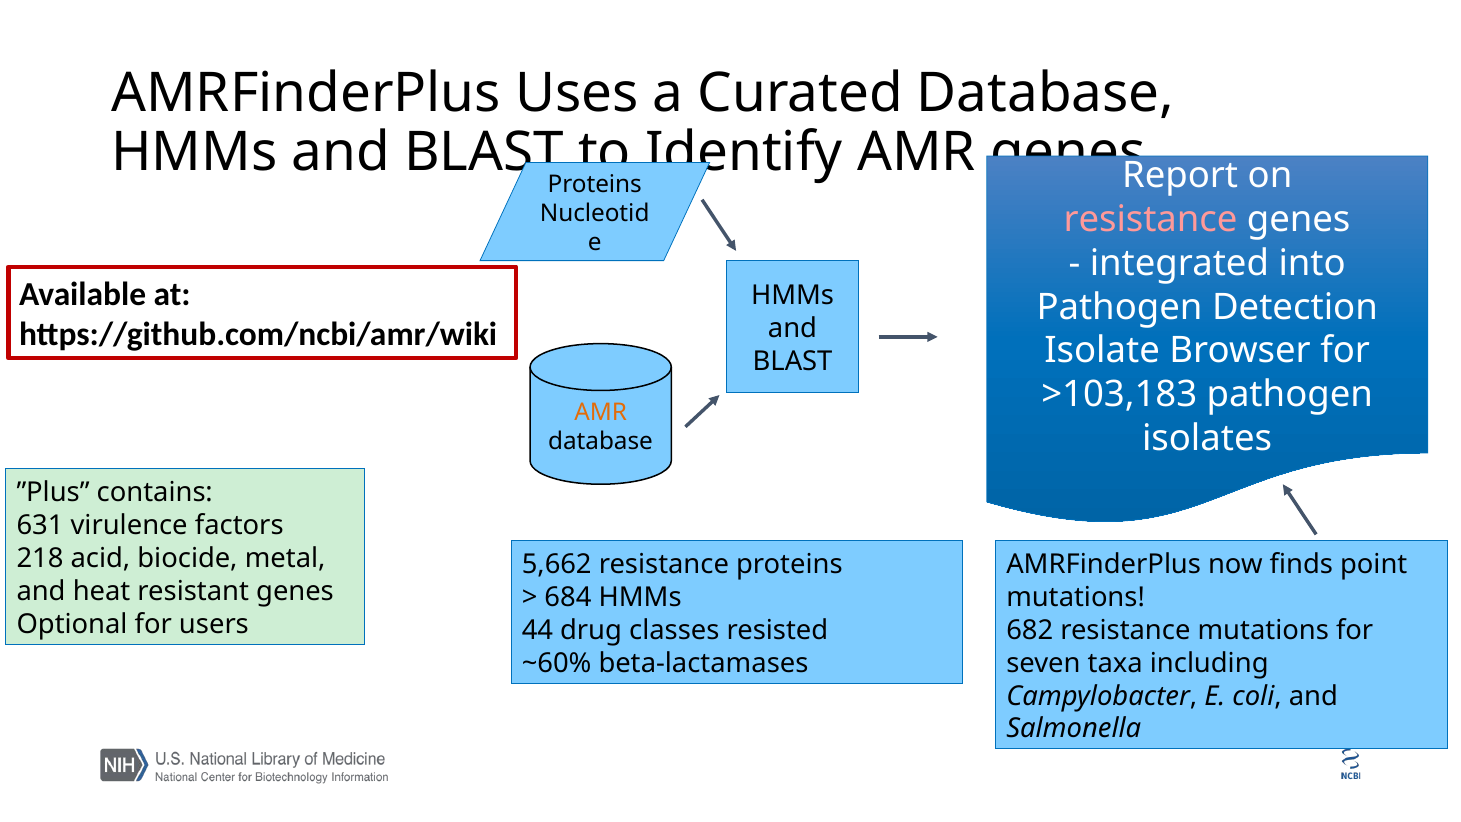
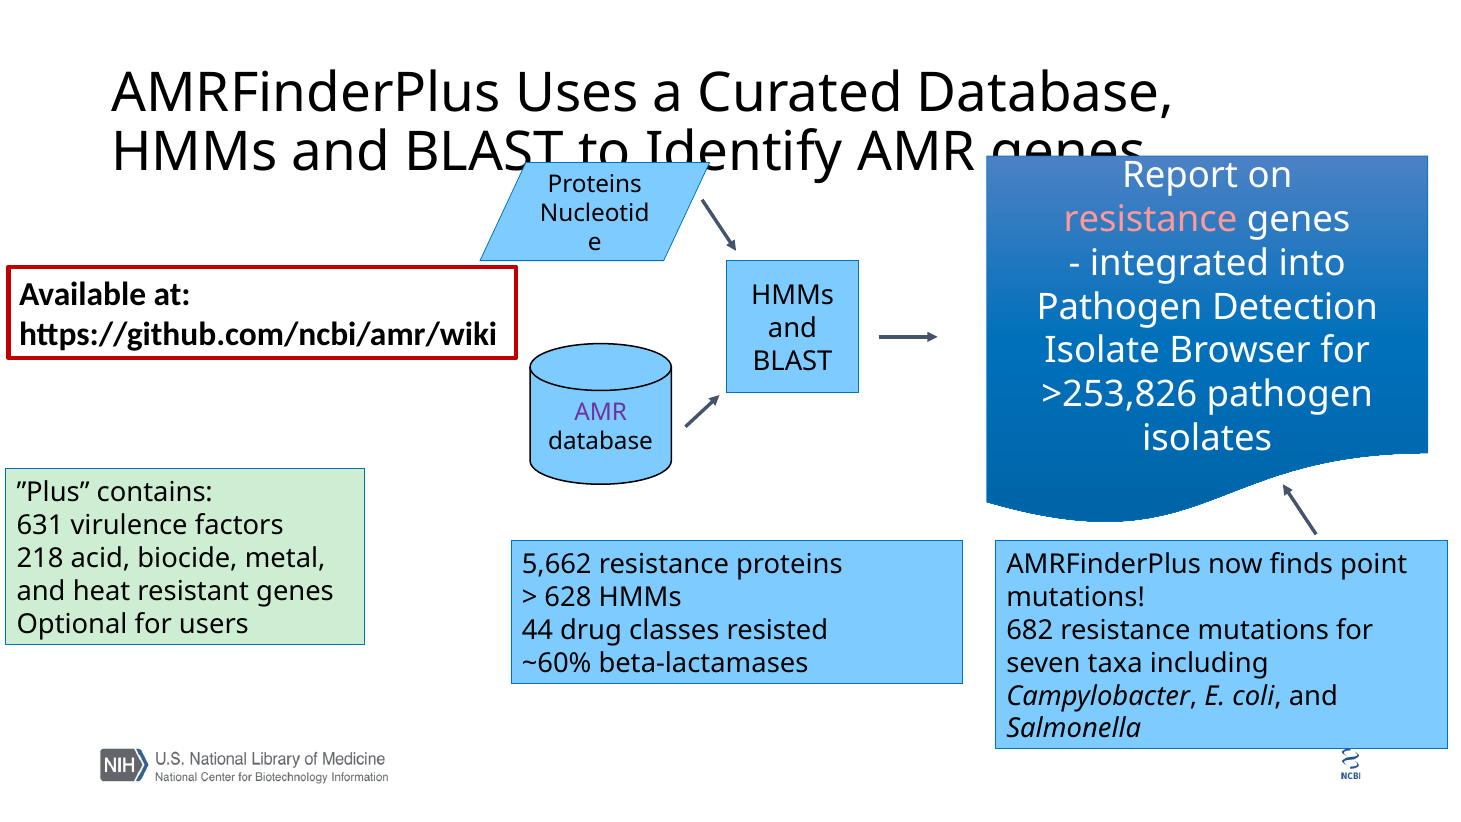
>103,183: >103,183 -> >253,826
AMR at (601, 413) colour: orange -> purple
684: 684 -> 628
